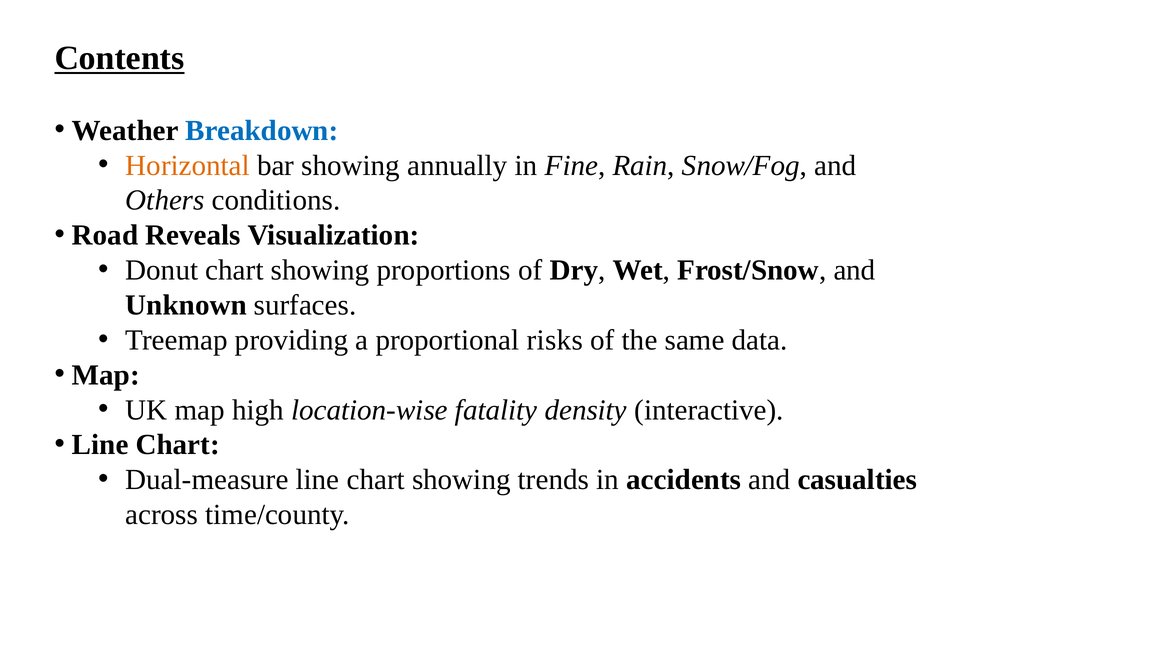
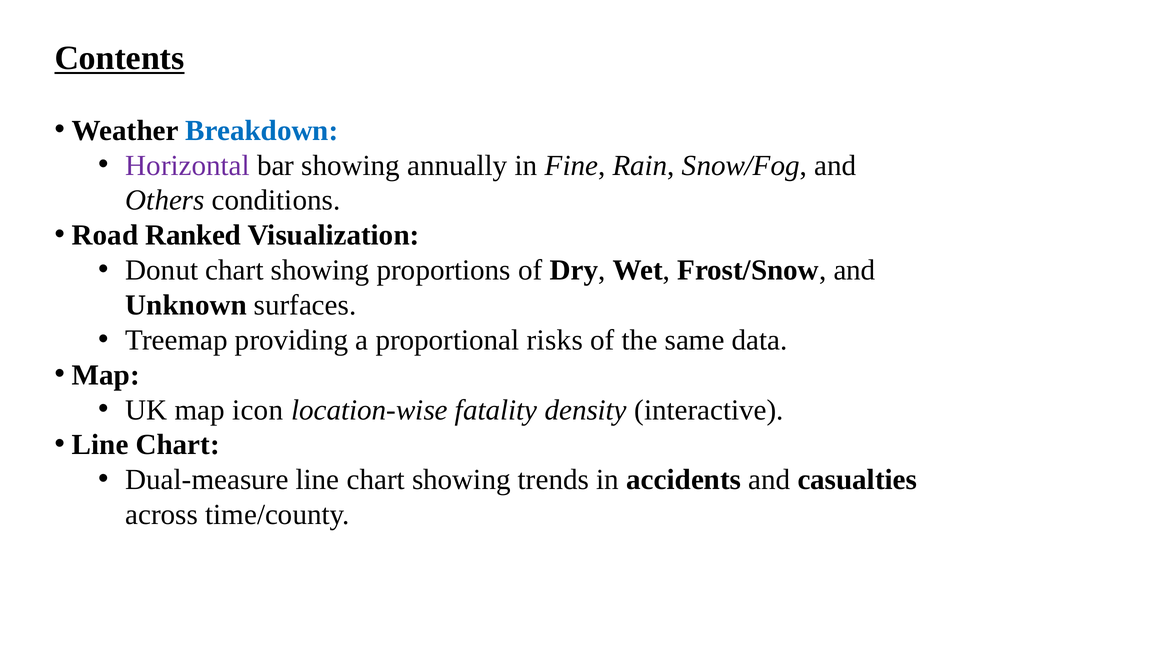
Horizontal colour: orange -> purple
Reveals: Reveals -> Ranked
high: high -> icon
